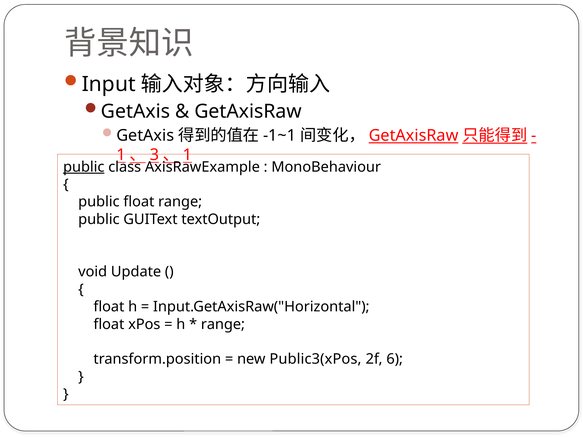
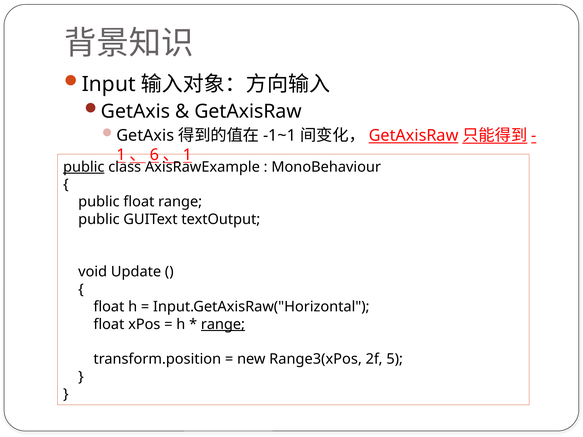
3: 3 -> 6
range at (223, 324) underline: none -> present
Public3(xPos: Public3(xPos -> Range3(xPos
6: 6 -> 5
